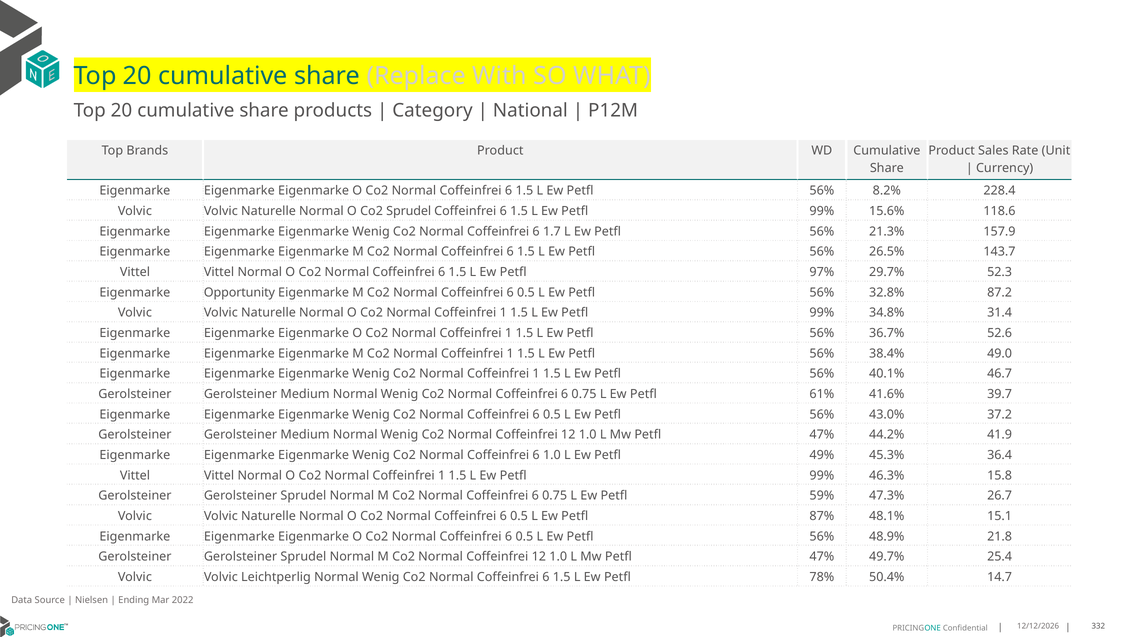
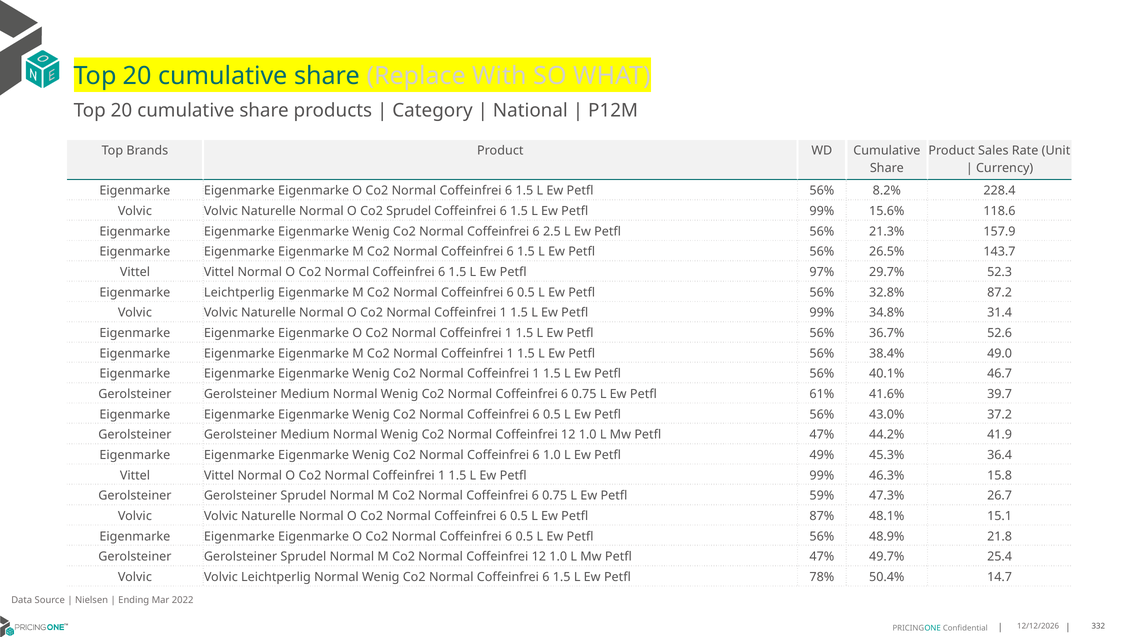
1.7: 1.7 -> 2.5
Eigenmarke Opportunity: Opportunity -> Leichtperlig
